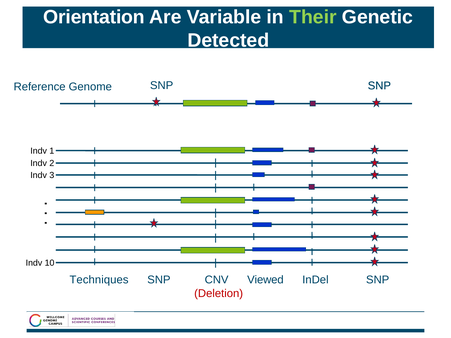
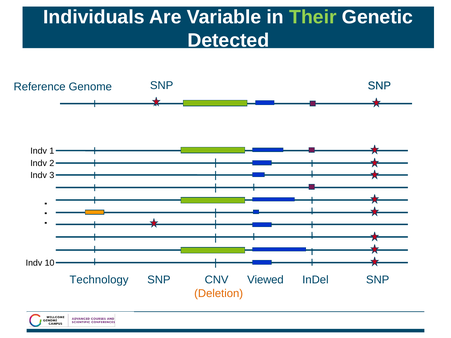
Orientation: Orientation -> Individuals
Techniques: Techniques -> Technology
Deletion colour: red -> orange
